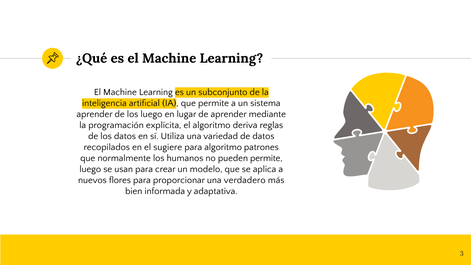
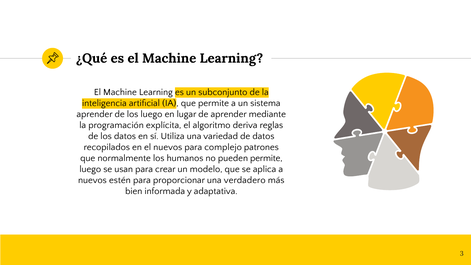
el sugiere: sugiere -> nuevos
para algoritmo: algoritmo -> complejo
flores: flores -> estén
